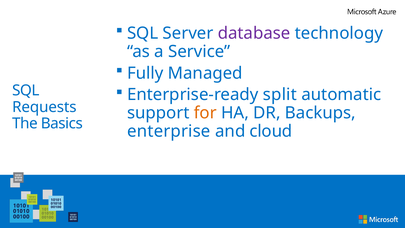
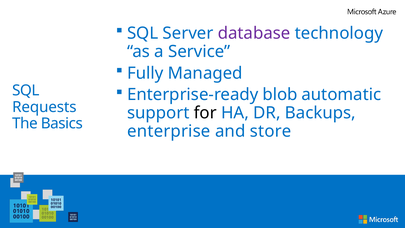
split: split -> blob
for colour: orange -> black
cloud: cloud -> store
